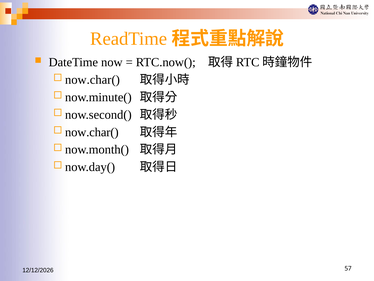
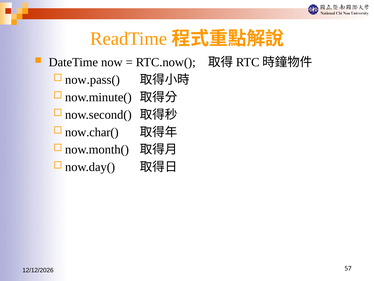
now.char( at (92, 80): now.char( -> now.pass(
